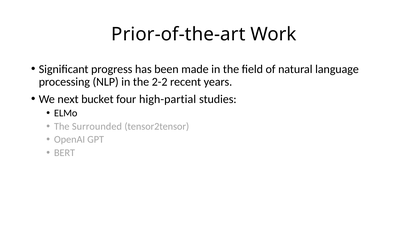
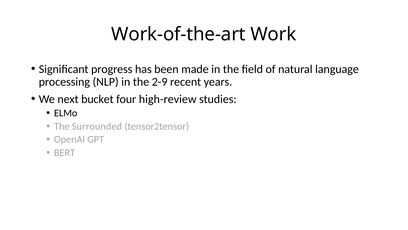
Prior-of-the-art: Prior-of-the-art -> Work-of-the-art
2-2: 2-2 -> 2-9
high-partial: high-partial -> high-review
